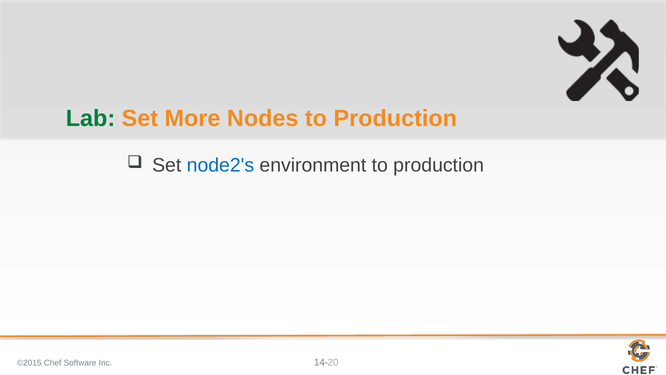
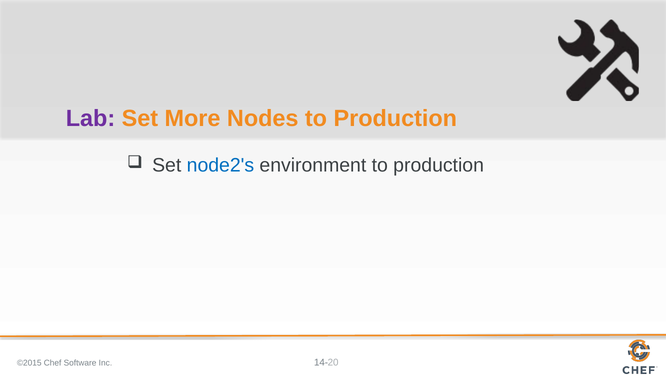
Lab colour: green -> purple
